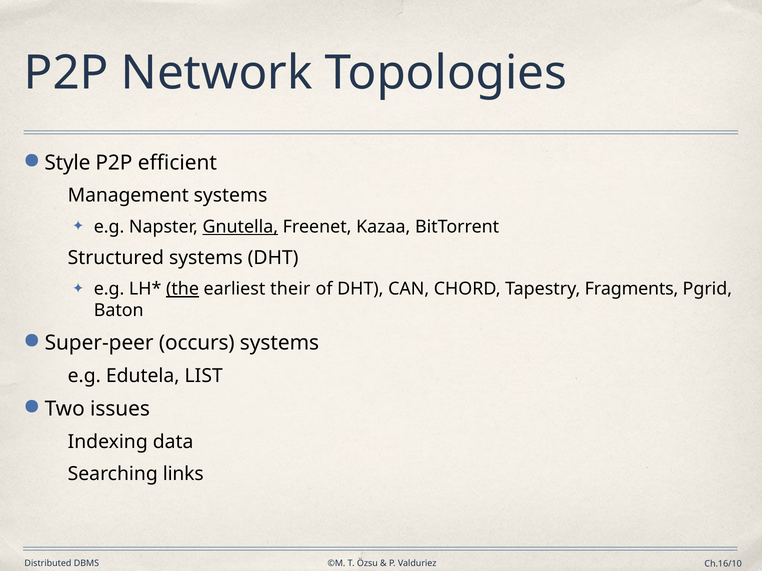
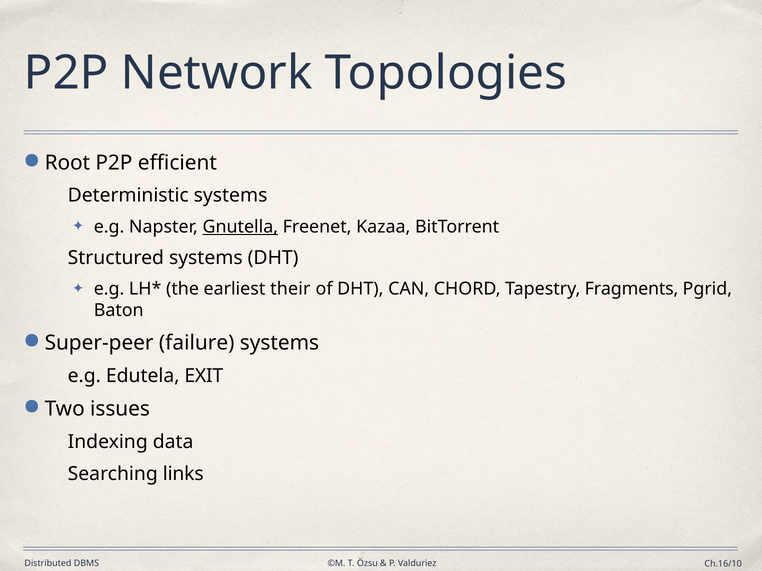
Style: Style -> Root
Management: Management -> Deterministic
the underline: present -> none
occurs: occurs -> failure
LIST: LIST -> EXIT
